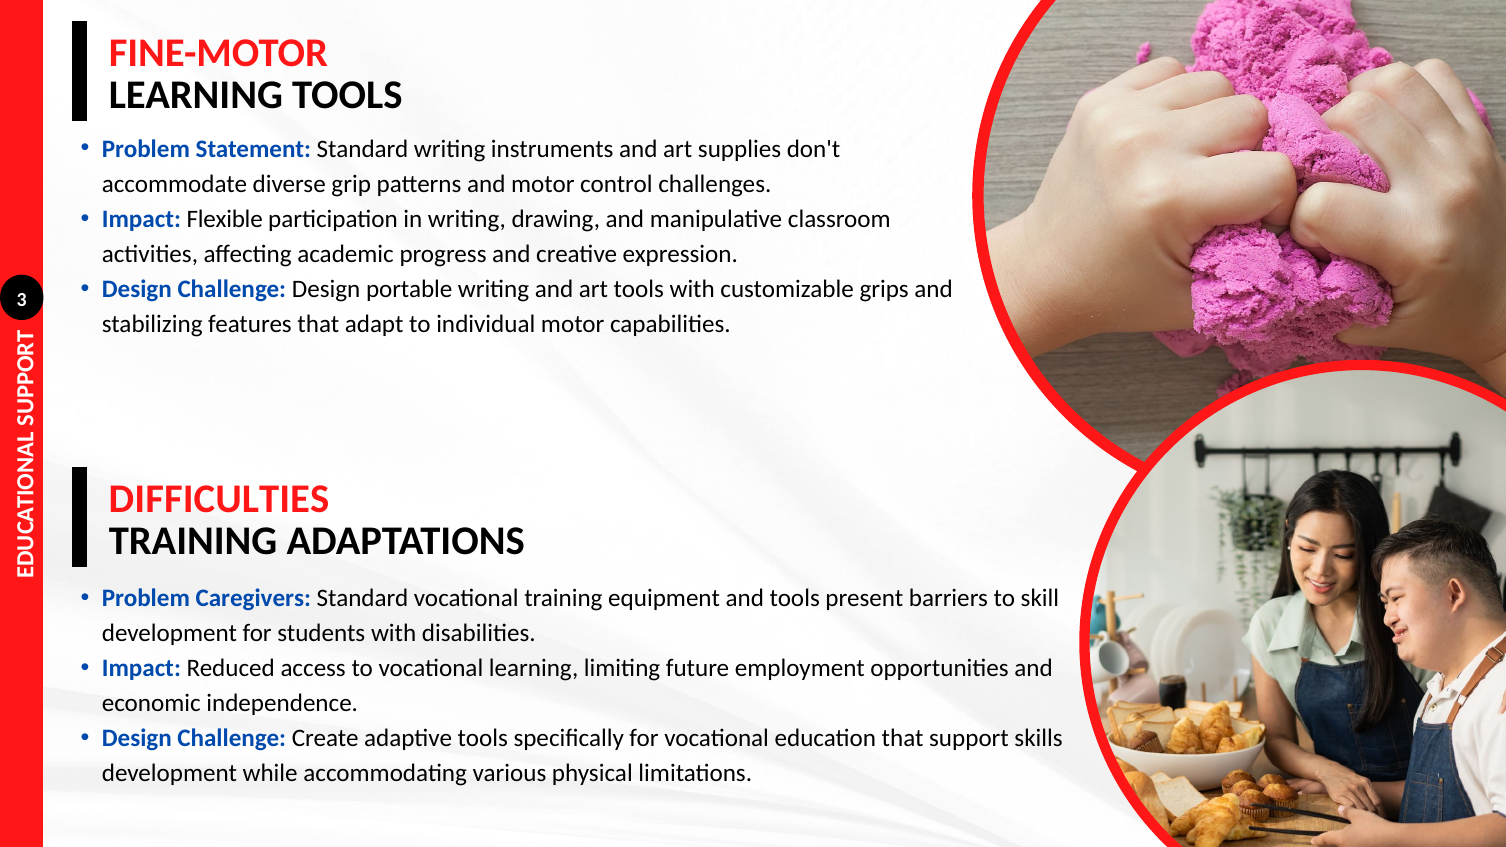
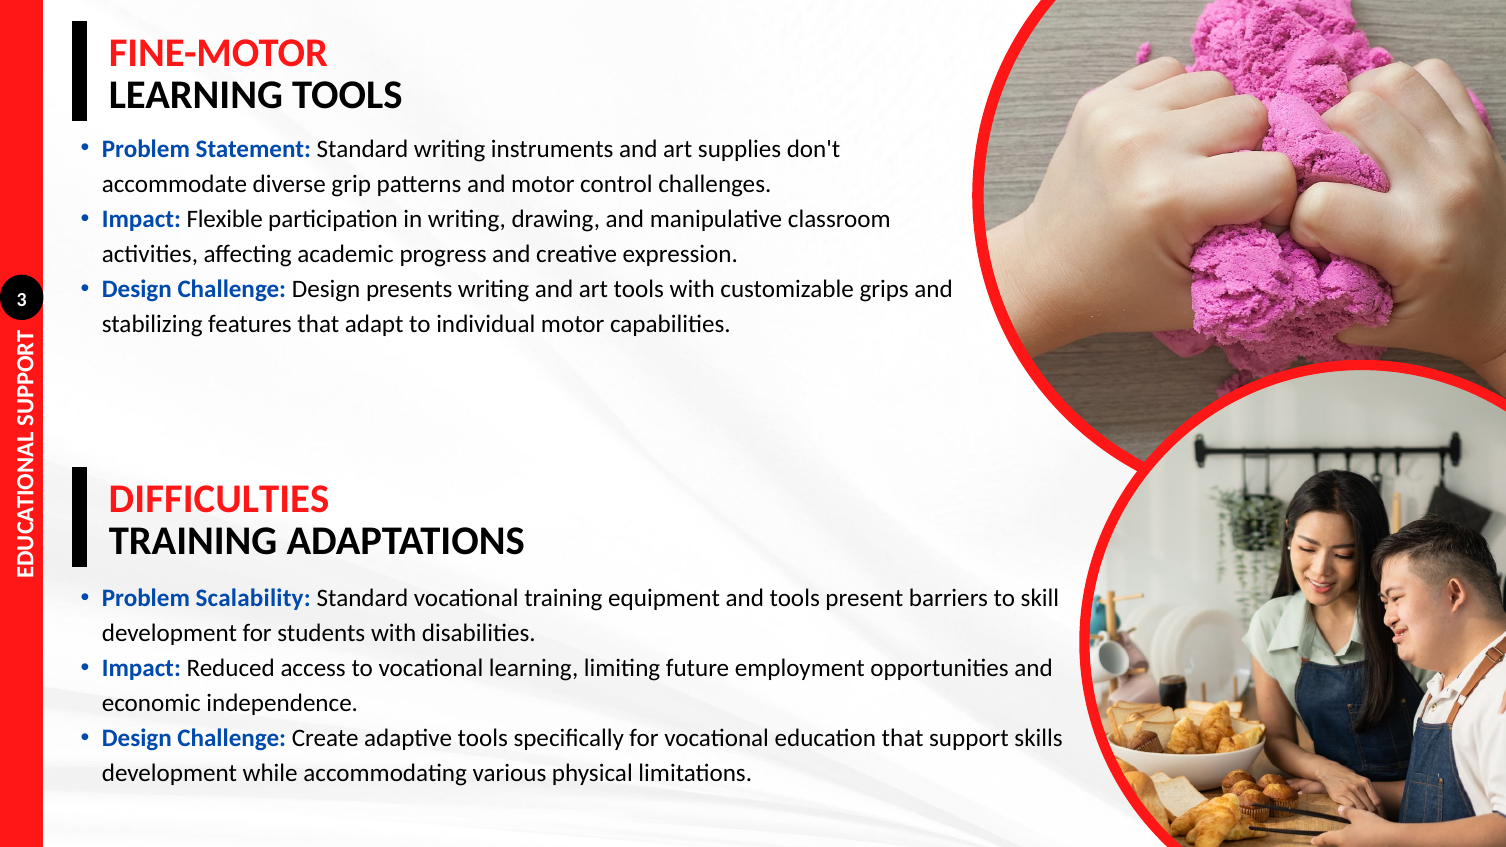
portable: portable -> presents
Caregivers: Caregivers -> Scalability
